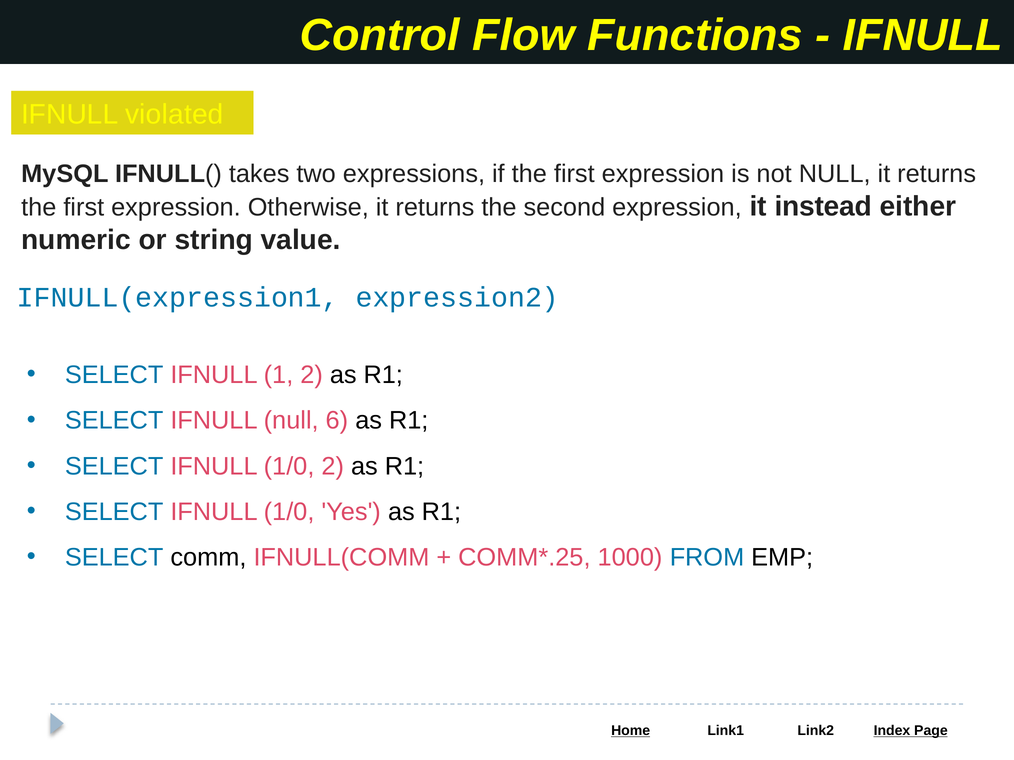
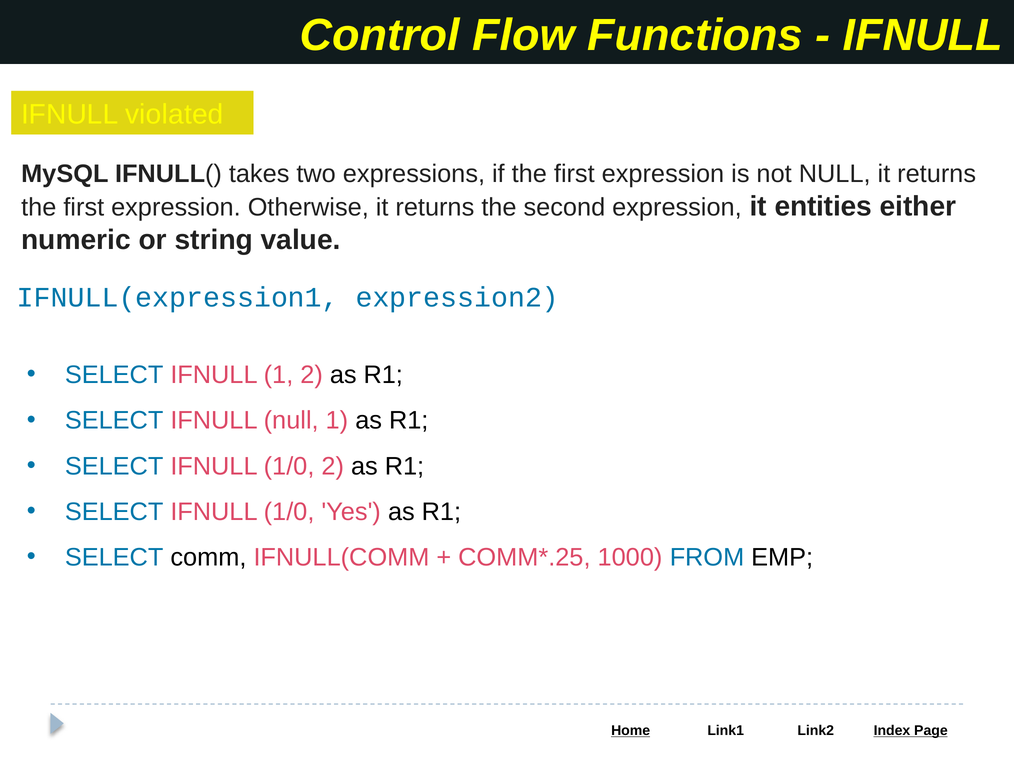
instead: instead -> entities
null 6: 6 -> 1
